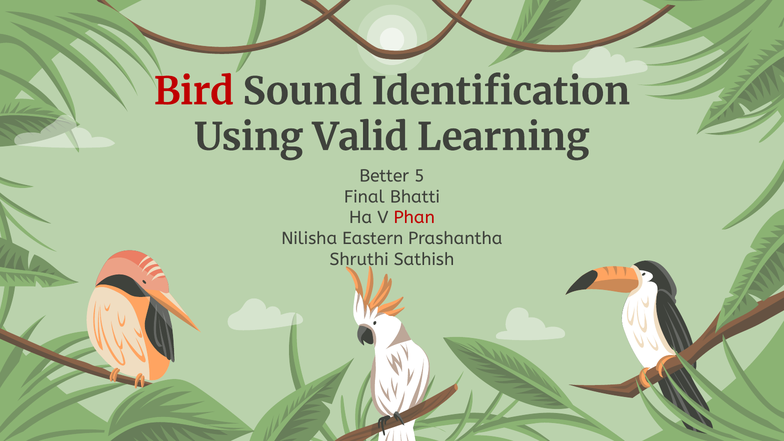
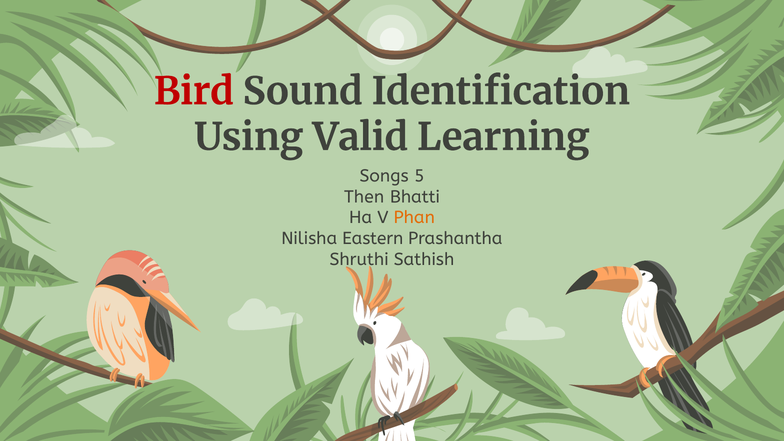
Better: Better -> Songs
Final: Final -> Then
Phan colour: red -> orange
